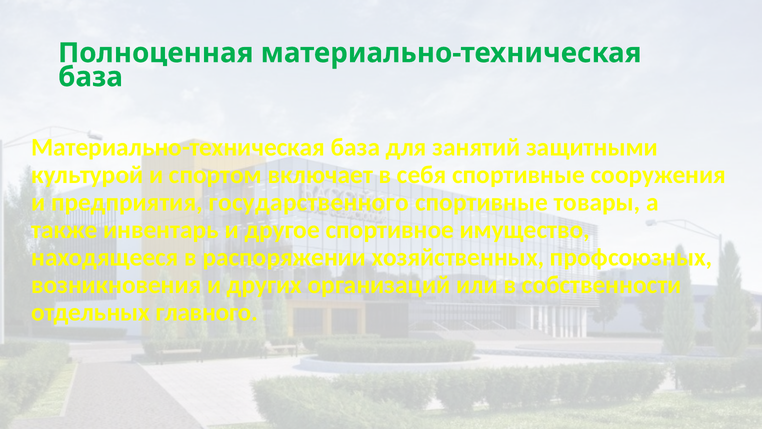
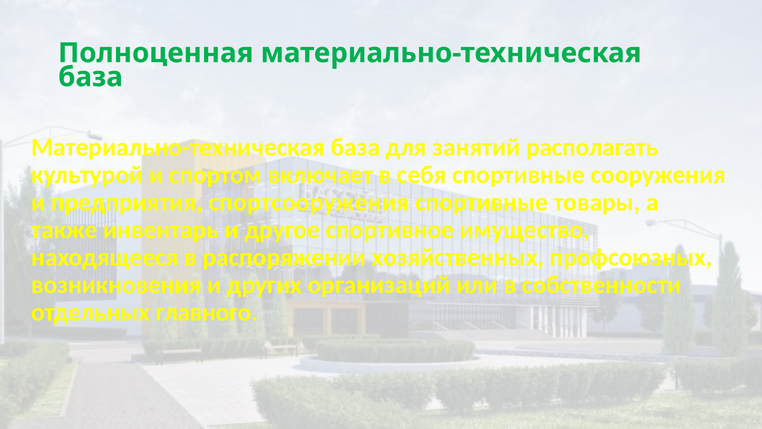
защитными: защитными -> располагать
государственного: государственного -> спортсооружения
